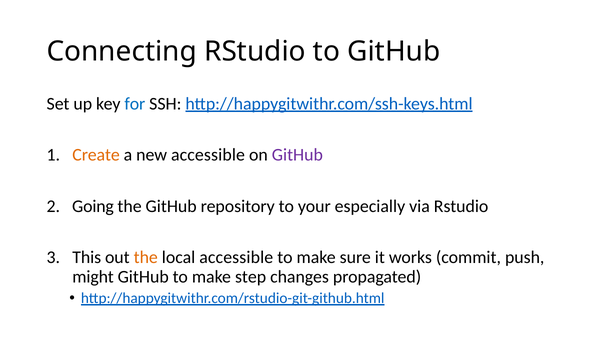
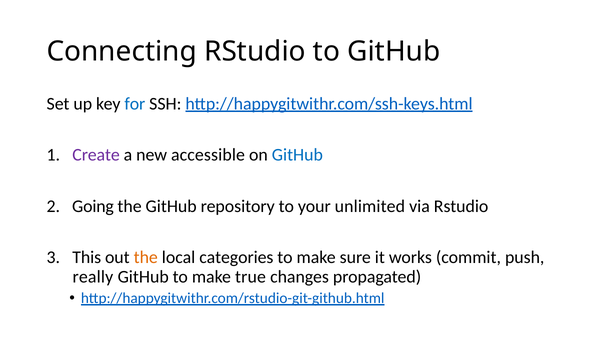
Create colour: orange -> purple
GitHub at (297, 155) colour: purple -> blue
especially: especially -> unlimited
local accessible: accessible -> categories
might: might -> really
step: step -> true
